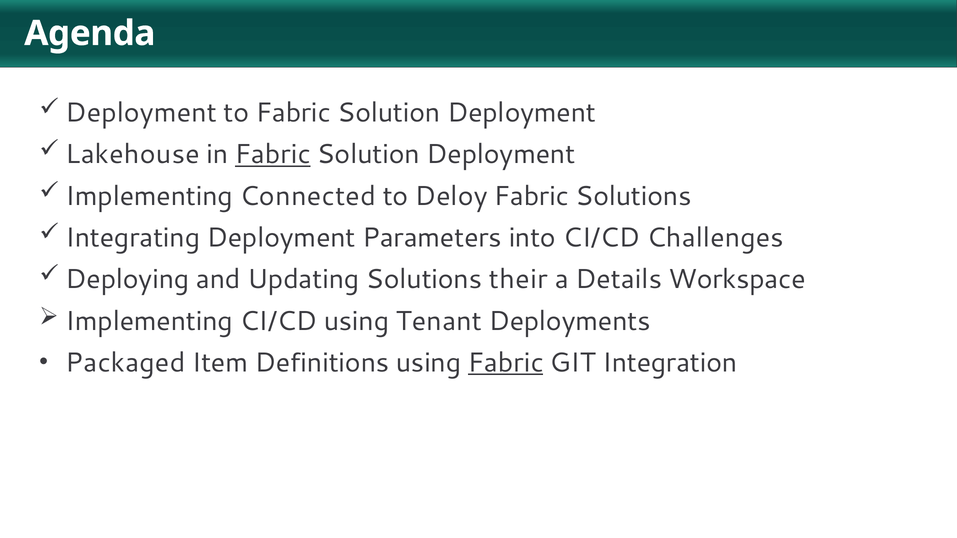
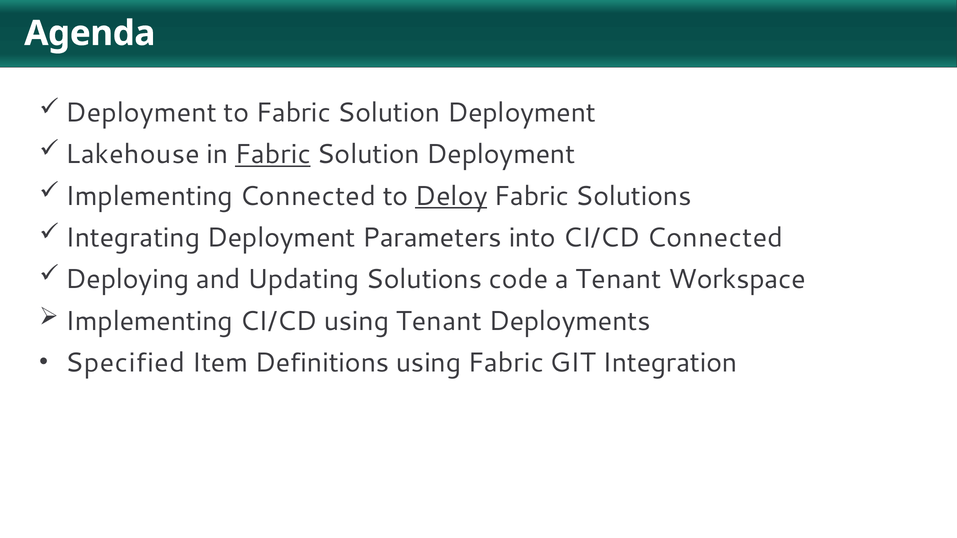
Deloy underline: none -> present
CI/CD Challenges: Challenges -> Connected
their: their -> code
a Details: Details -> Tenant
Packaged: Packaged -> Specified
Fabric at (506, 363) underline: present -> none
